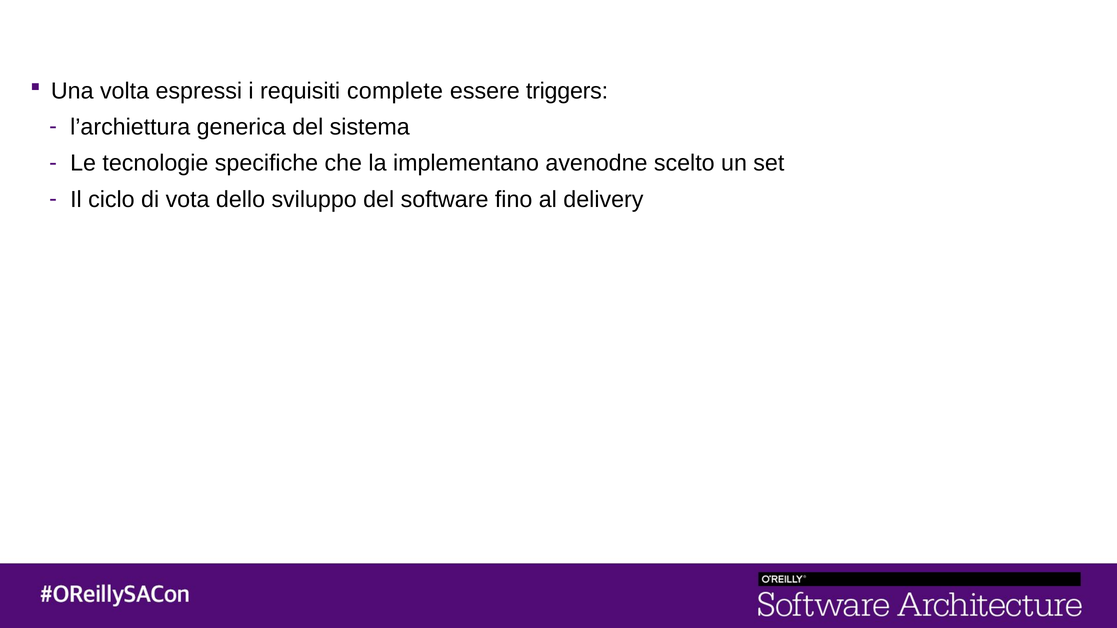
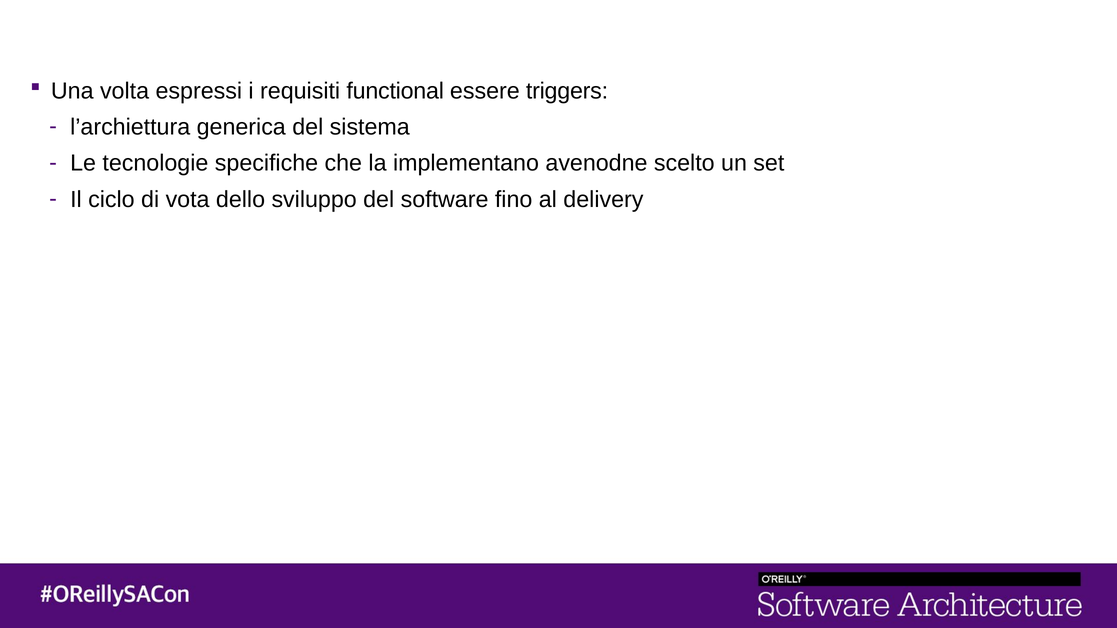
complete: complete -> functional
